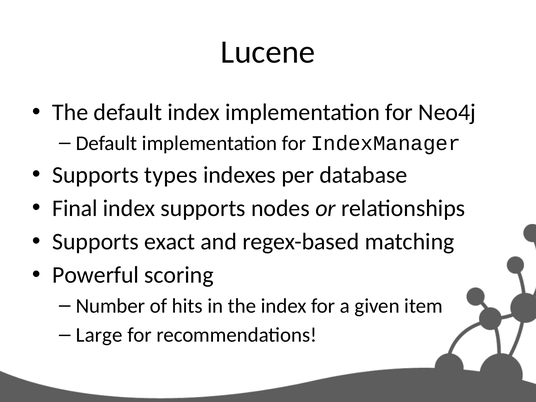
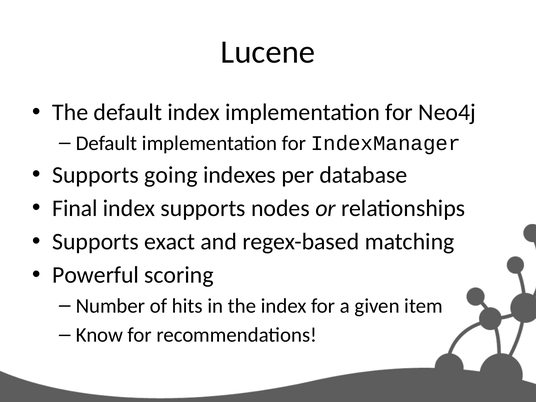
types: types -> going
Large: Large -> Know
